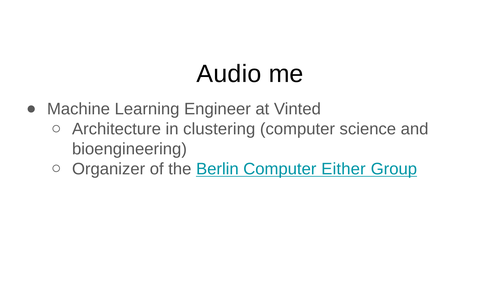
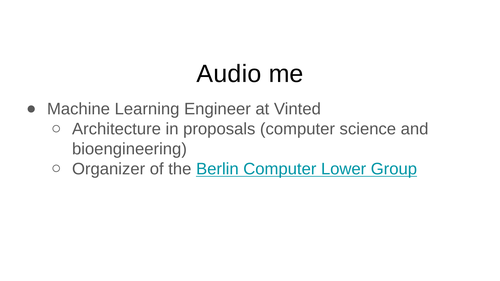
clustering: clustering -> proposals
Either: Either -> Lower
